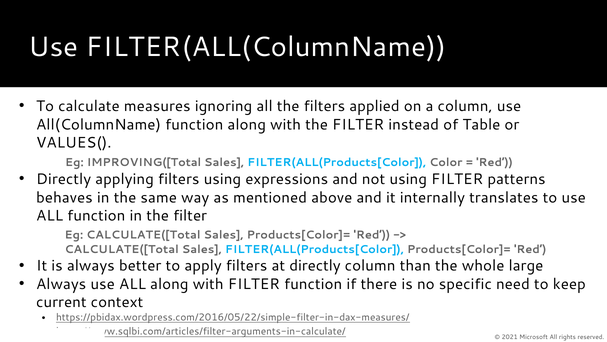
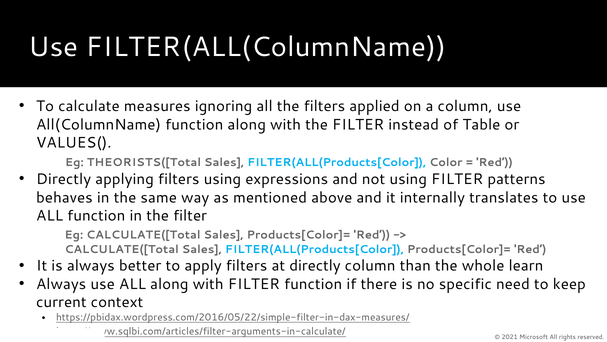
IMPROVING([Total: IMPROVING([Total -> THEORISTS([Total
large: large -> learn
